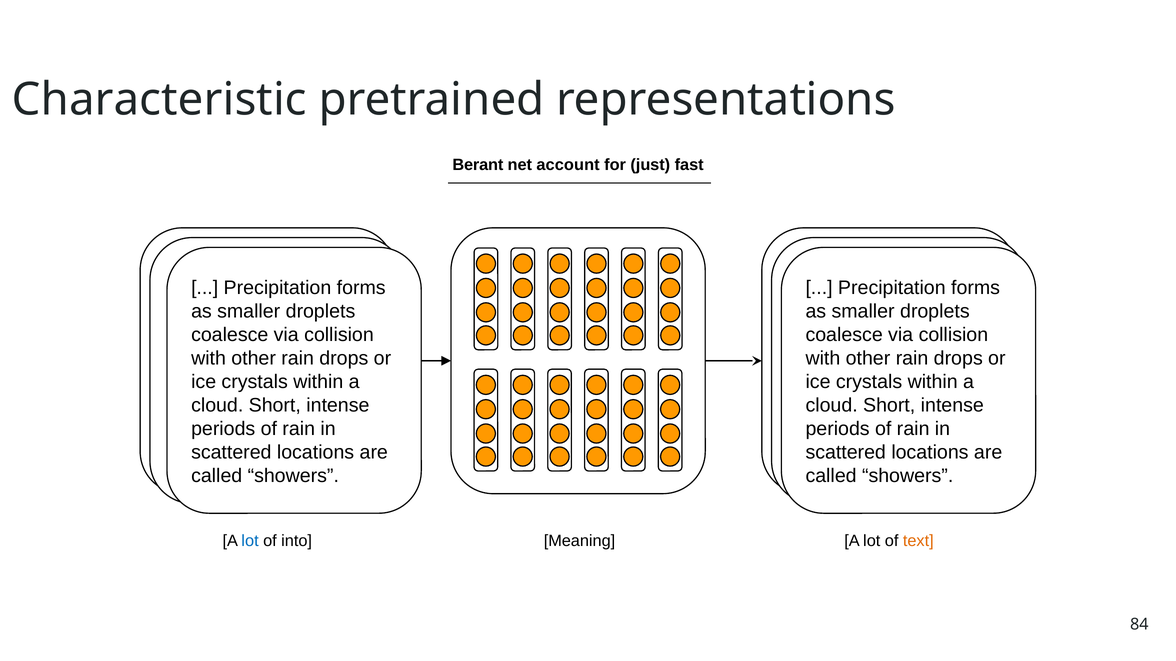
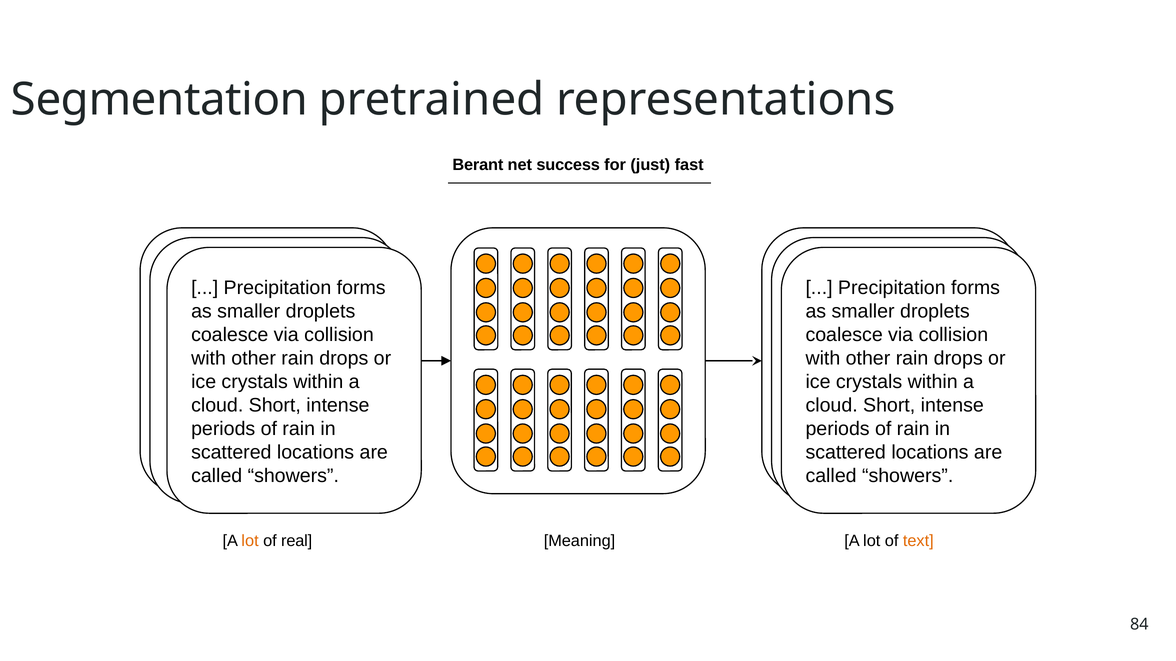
Characteristic: Characteristic -> Segmentation
account: account -> success
lot at (250, 541) colour: blue -> orange
into: into -> real
